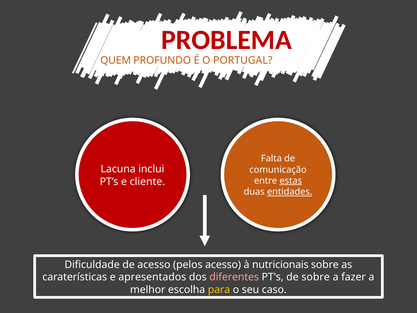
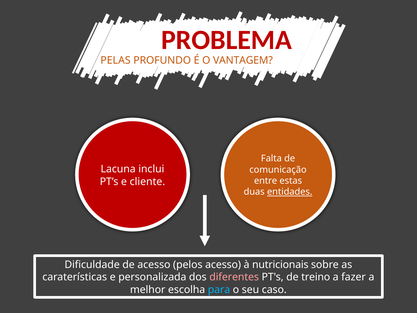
QUEM: QUEM -> PELAS
PORTUGAL: PORTUGAL -> VANTAGEM
estas underline: present -> none
apresentados: apresentados -> personalizada
de sobre: sobre -> treino
para colour: yellow -> light blue
